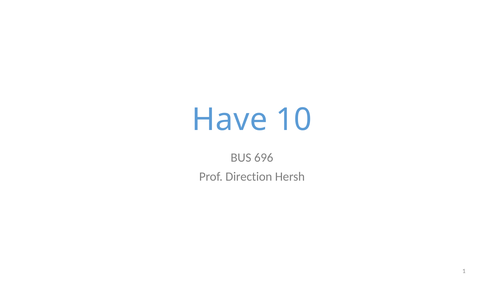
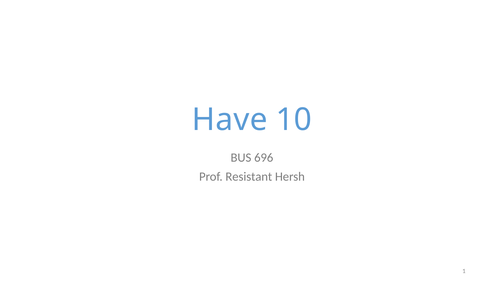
Direction: Direction -> Resistant
